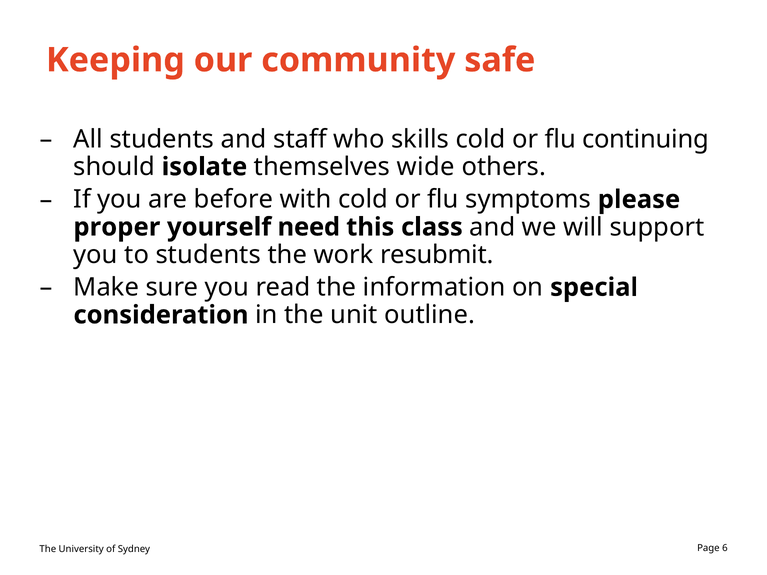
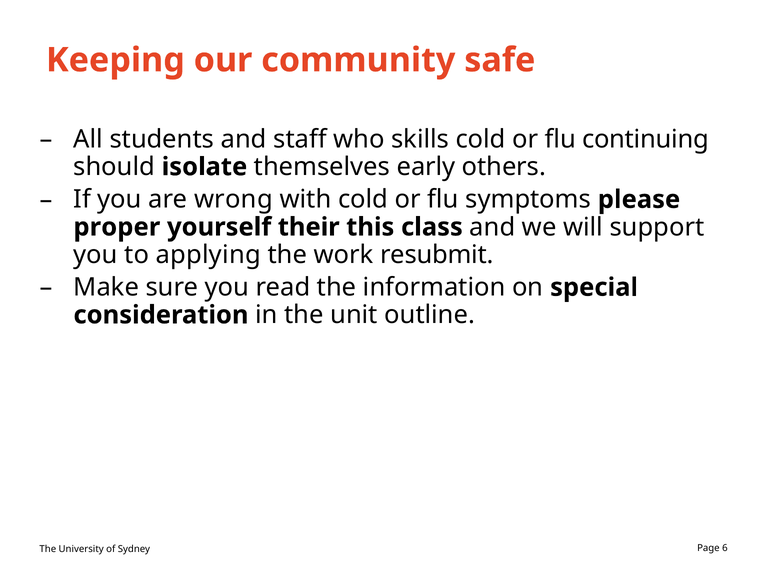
wide: wide -> early
before: before -> wrong
need: need -> their
to students: students -> applying
